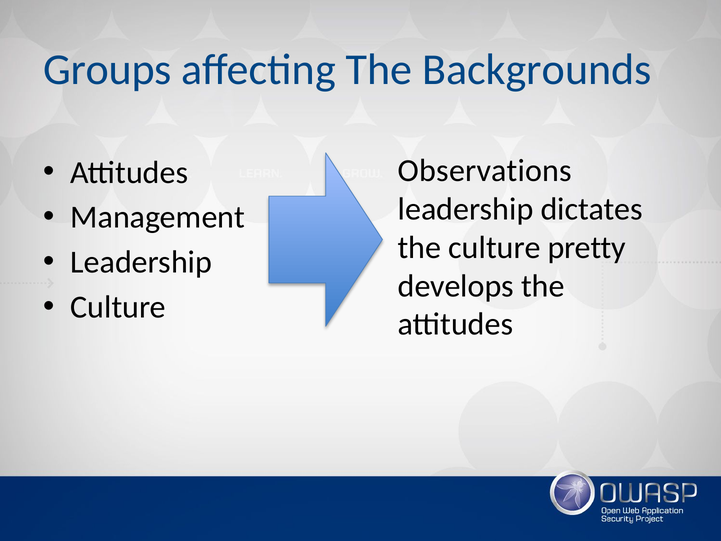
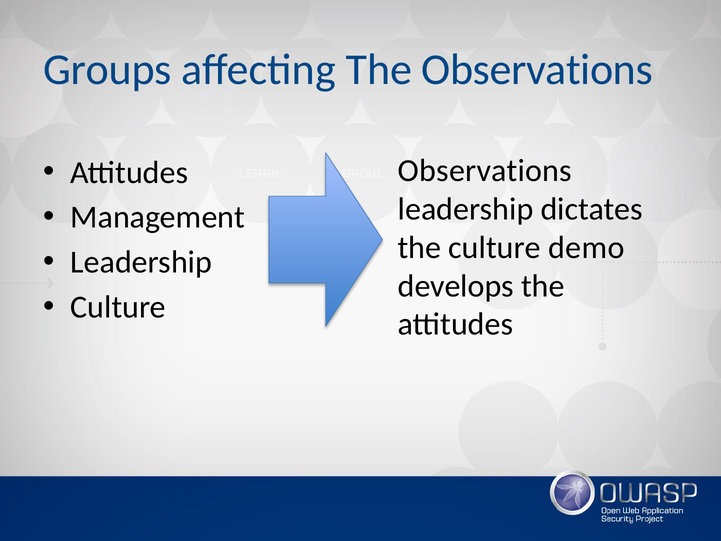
The Backgrounds: Backgrounds -> Observations
pretty: pretty -> demo
